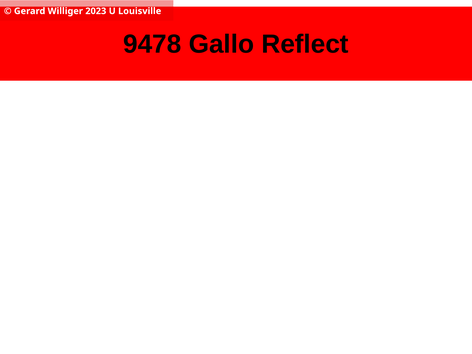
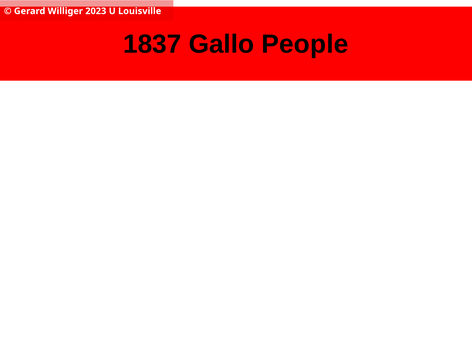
9478: 9478 -> 1837
Reflect: Reflect -> People
